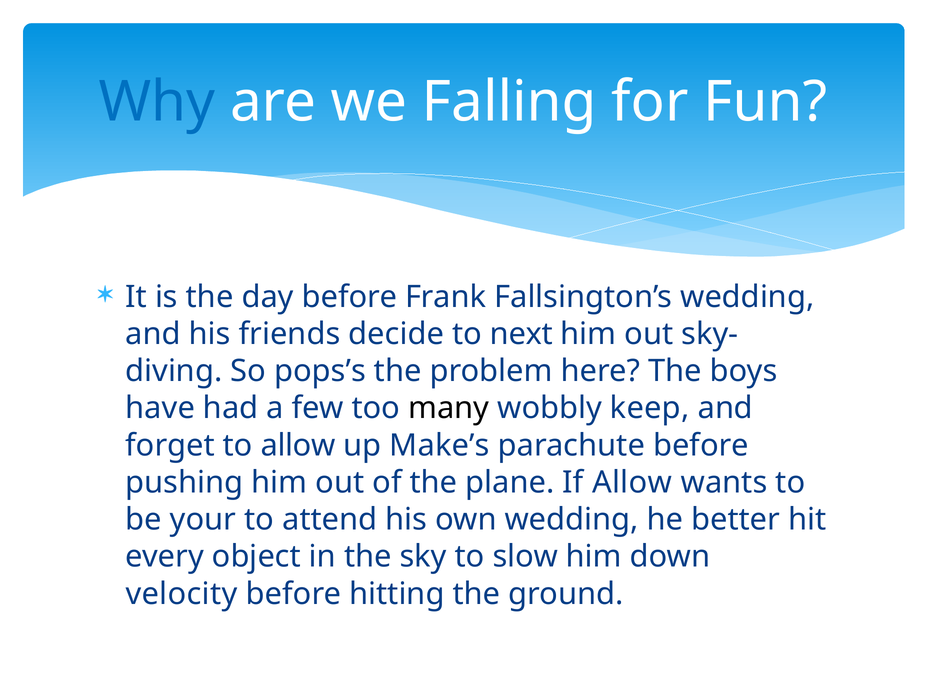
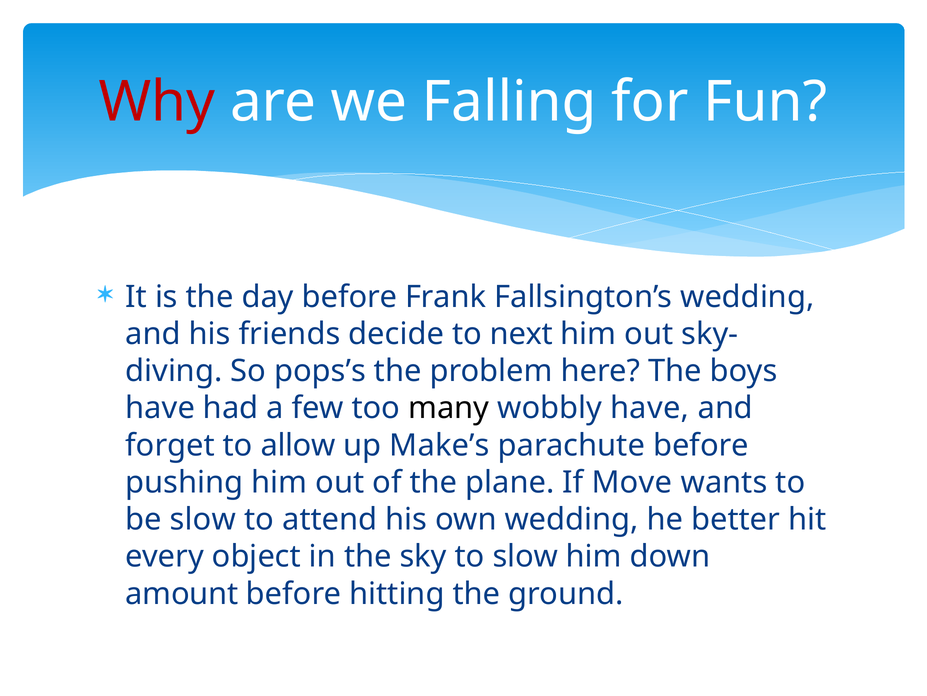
Why colour: blue -> red
wobbly keep: keep -> have
If Allow: Allow -> Move
be your: your -> slow
velocity: velocity -> amount
